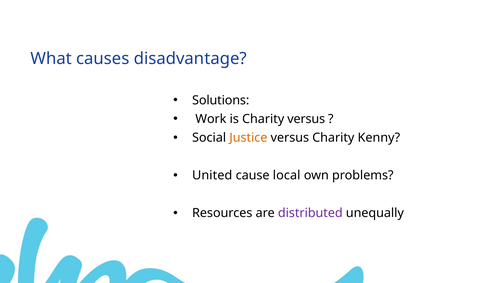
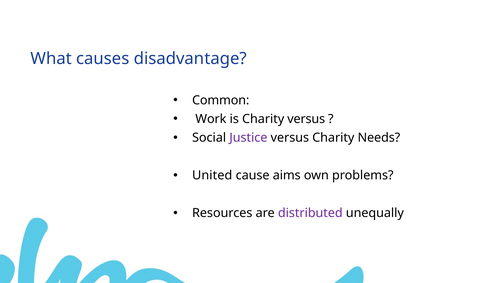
Solutions: Solutions -> Common
Justice colour: orange -> purple
Kenny: Kenny -> Needs
local: local -> aims
